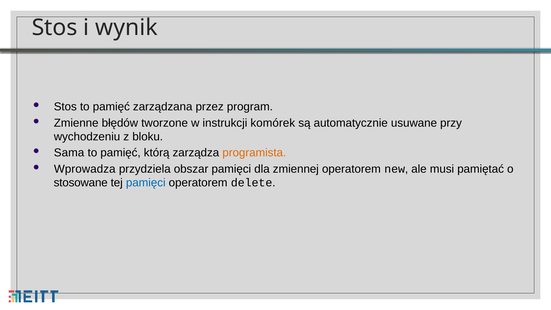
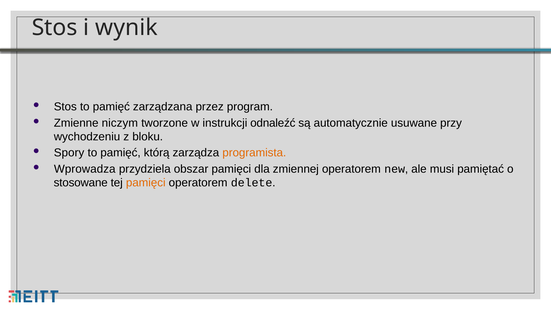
błędów: błędów -> niczym
komórek: komórek -> odnaleźć
Sama: Sama -> Spory
pamięci at (146, 183) colour: blue -> orange
